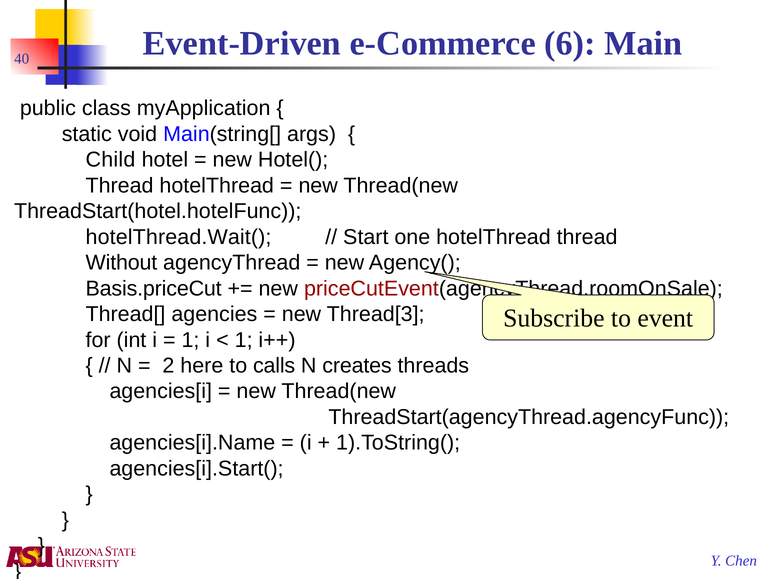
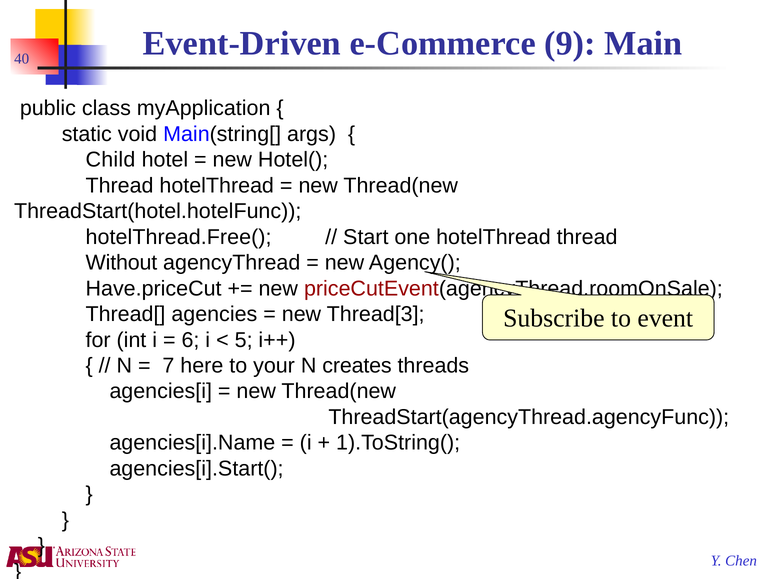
6: 6 -> 9
hotelThread.Wait(: hotelThread.Wait( -> hotelThread.Free(
Basis.priceCut: Basis.priceCut -> Have.priceCut
1 at (190, 340): 1 -> 6
1 at (244, 340): 1 -> 5
2: 2 -> 7
calls: calls -> your
